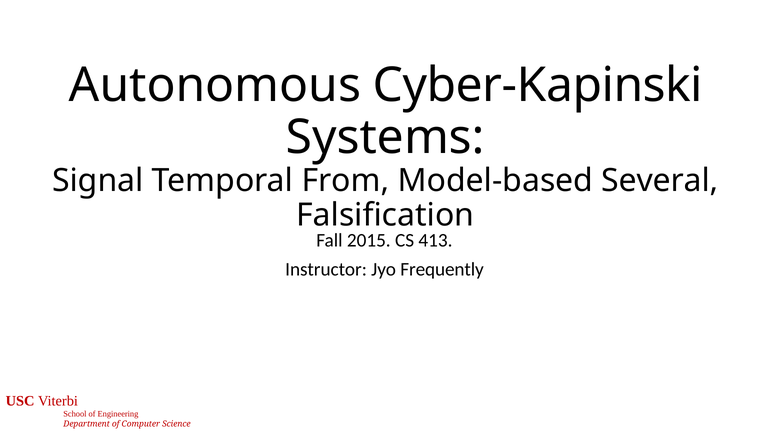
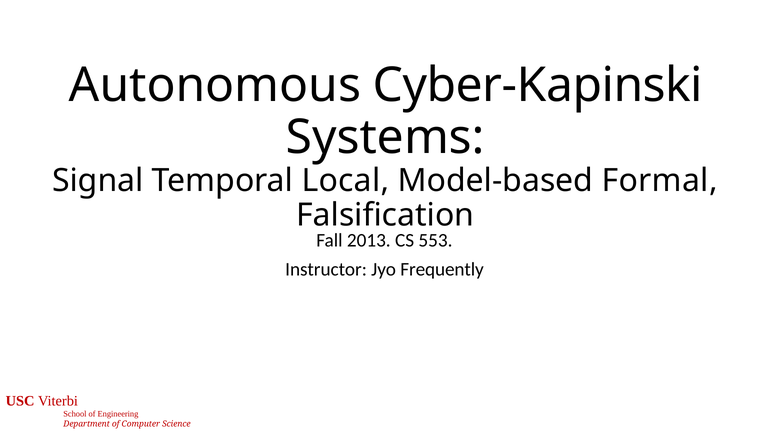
From: From -> Local
Several: Several -> Formal
2015: 2015 -> 2013
413: 413 -> 553
